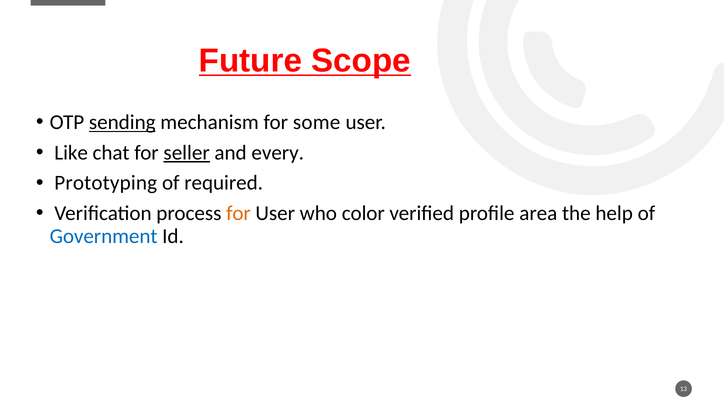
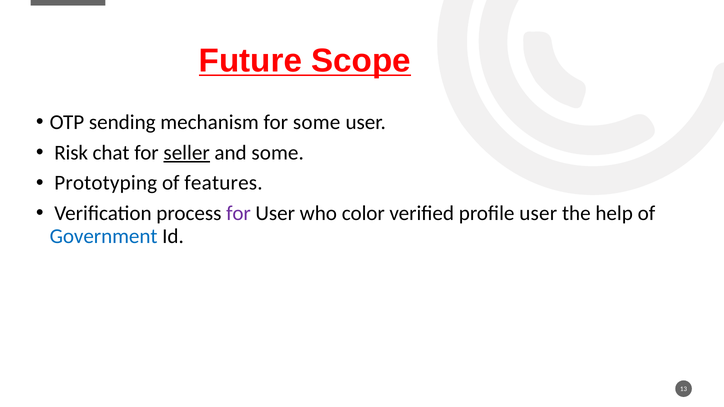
sending underline: present -> none
Like: Like -> Risk
and every: every -> some
required: required -> features
for at (238, 213) colour: orange -> purple
profile area: area -> user
